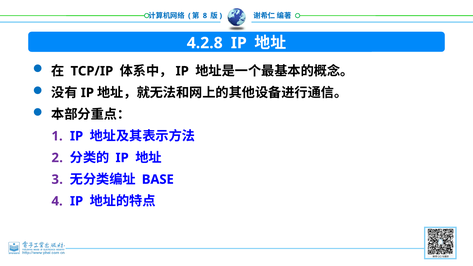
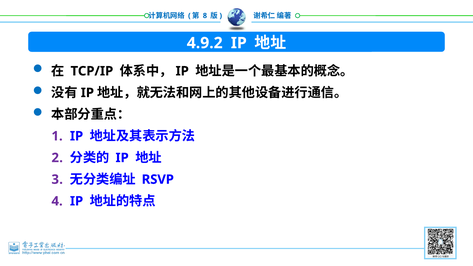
4.2.8: 4.2.8 -> 4.9.2
BASE: BASE -> RSVP
